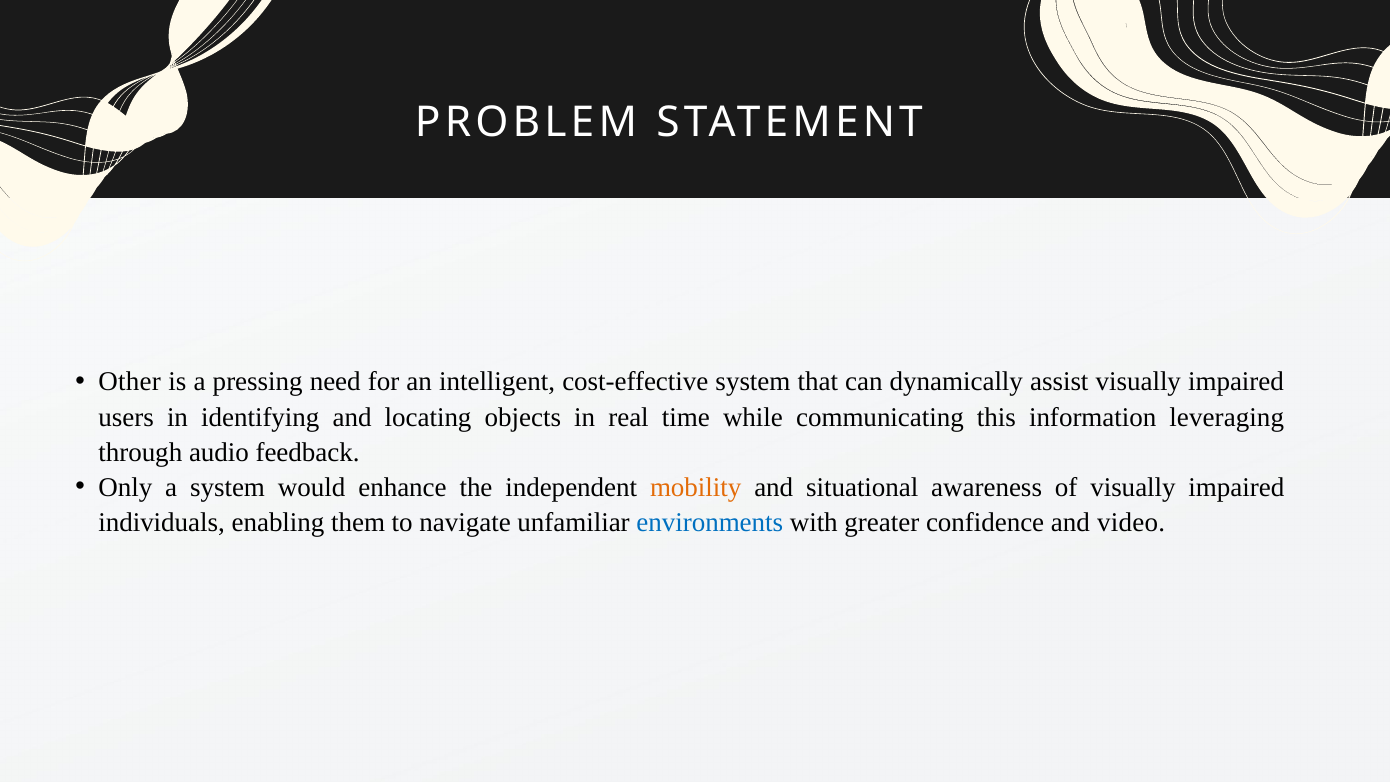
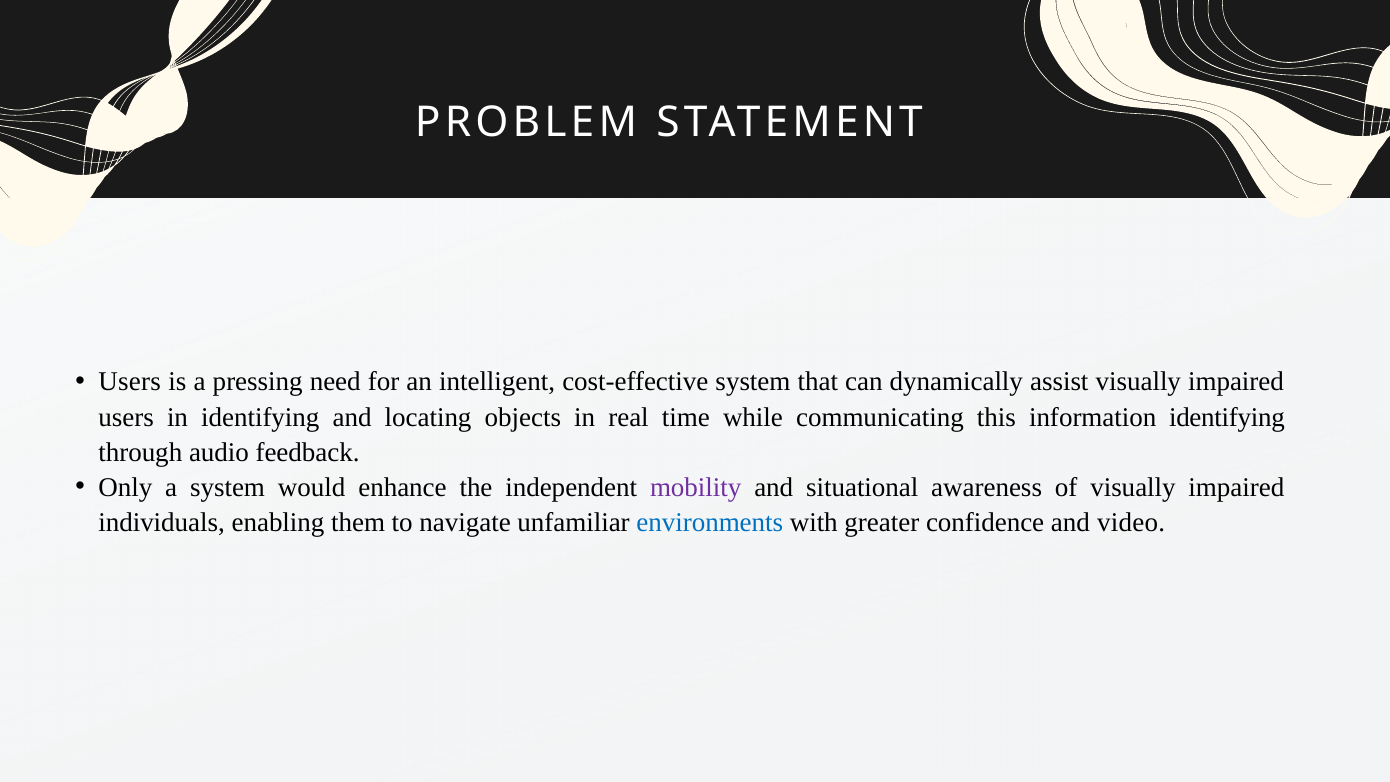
Other at (130, 382): Other -> Users
information leveraging: leveraging -> identifying
mobility colour: orange -> purple
